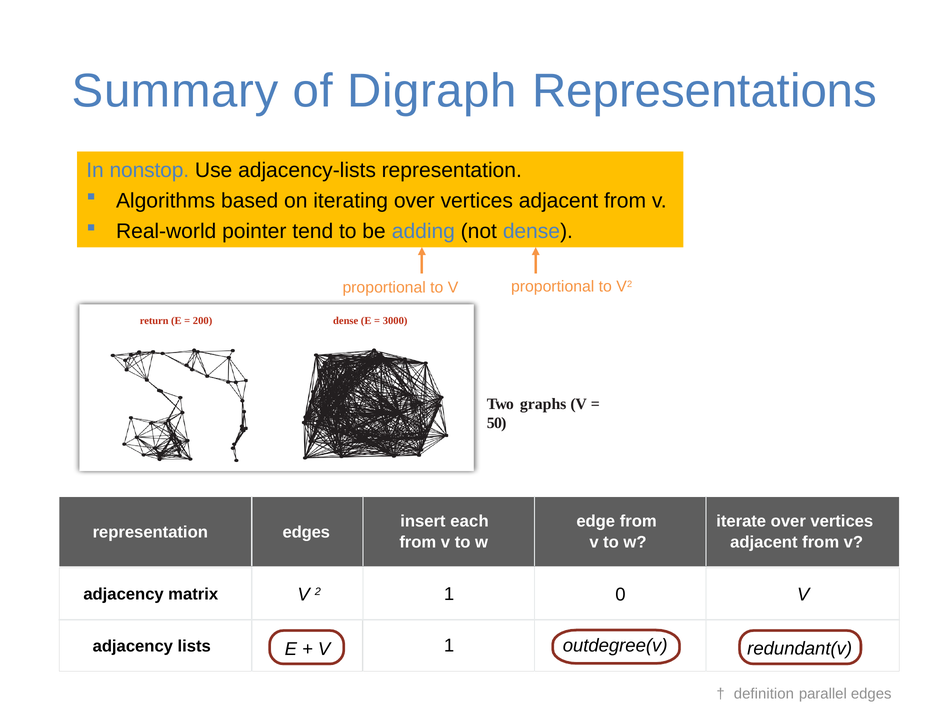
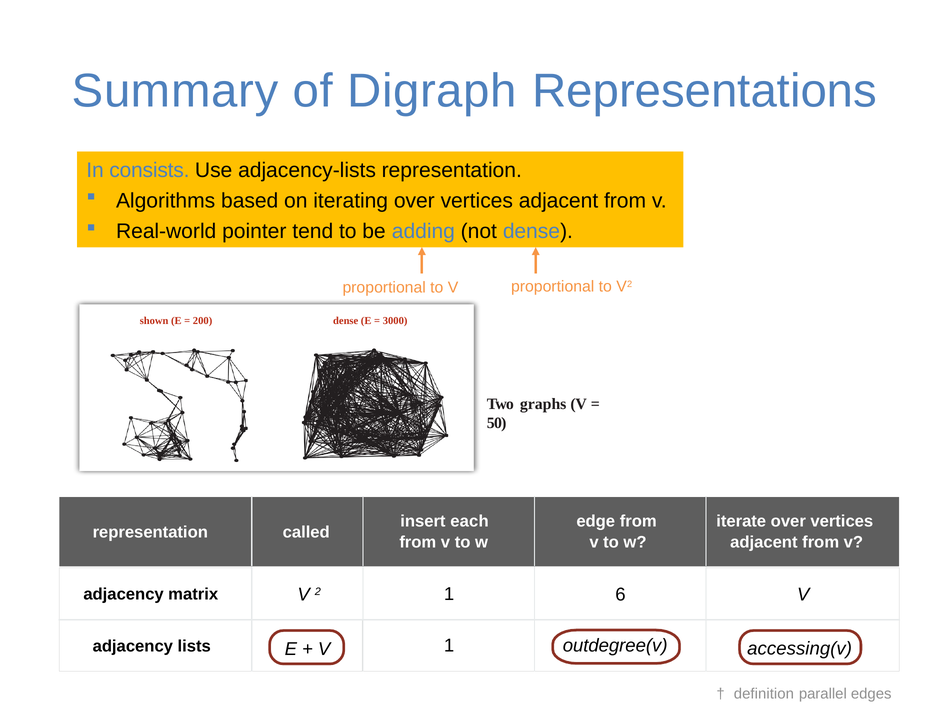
nonstop: nonstop -> consists
return: return -> shown
representation edges: edges -> called
0: 0 -> 6
redundant(v: redundant(v -> accessing(v
